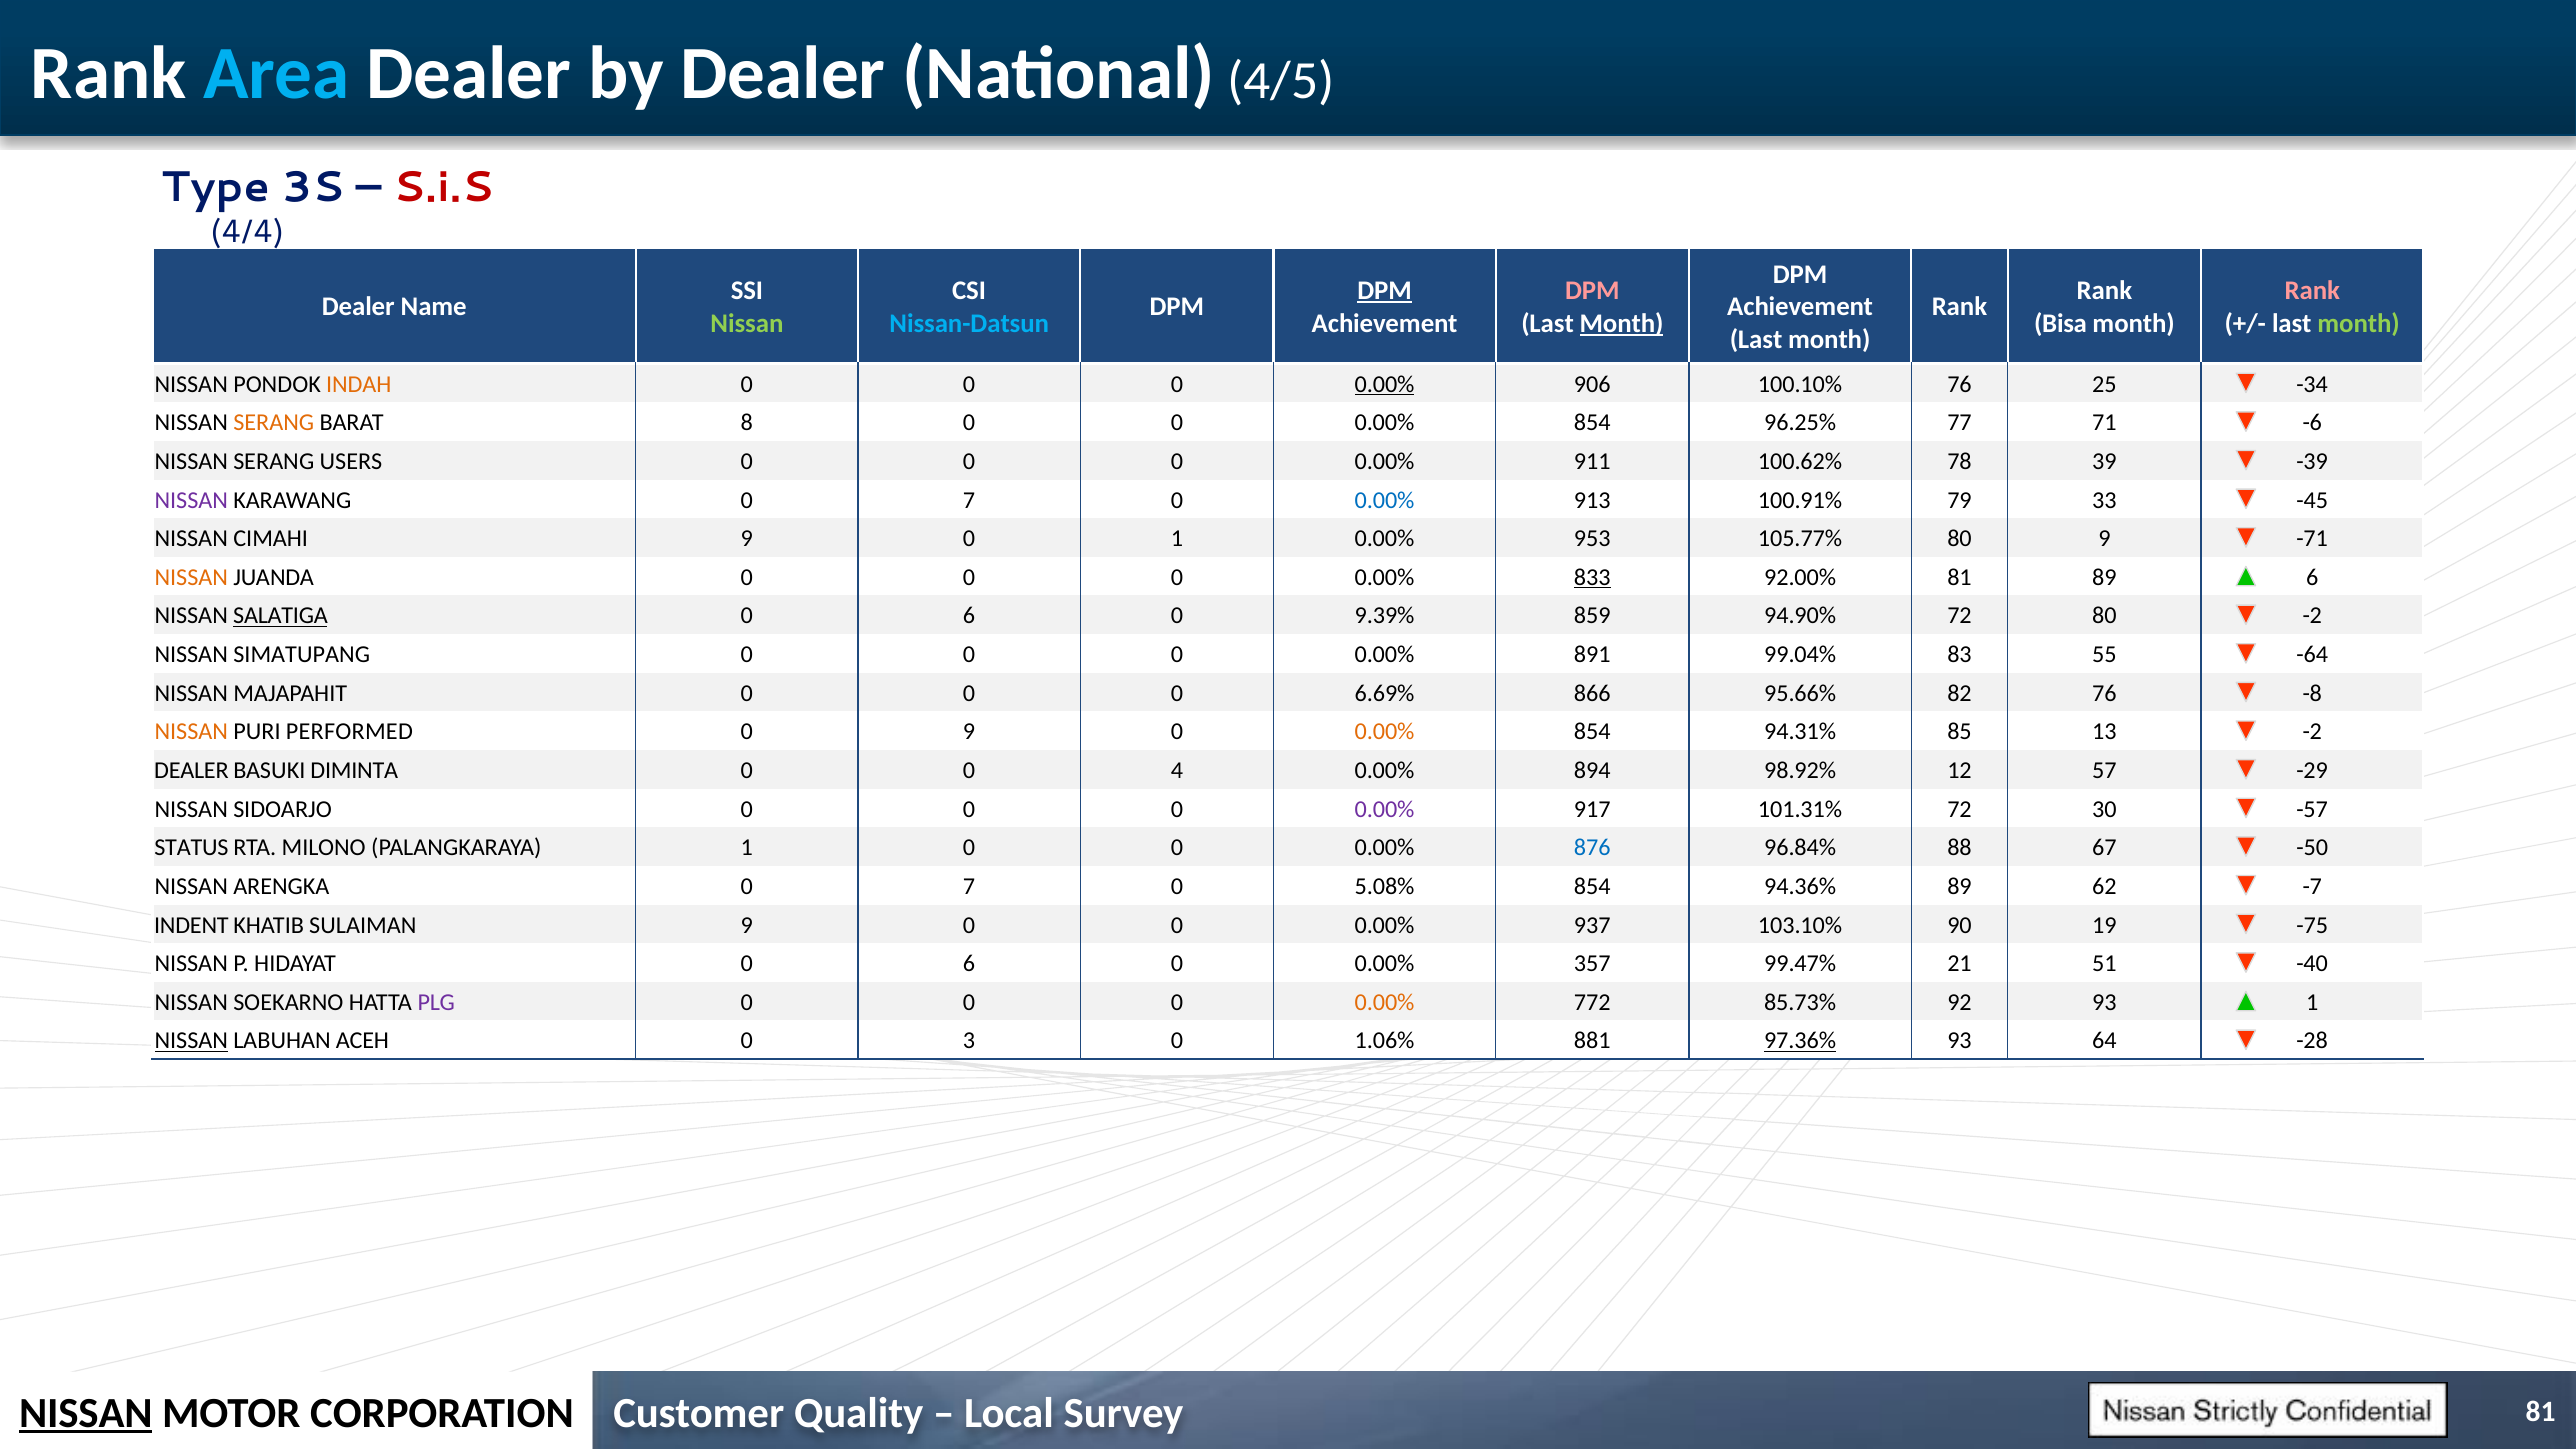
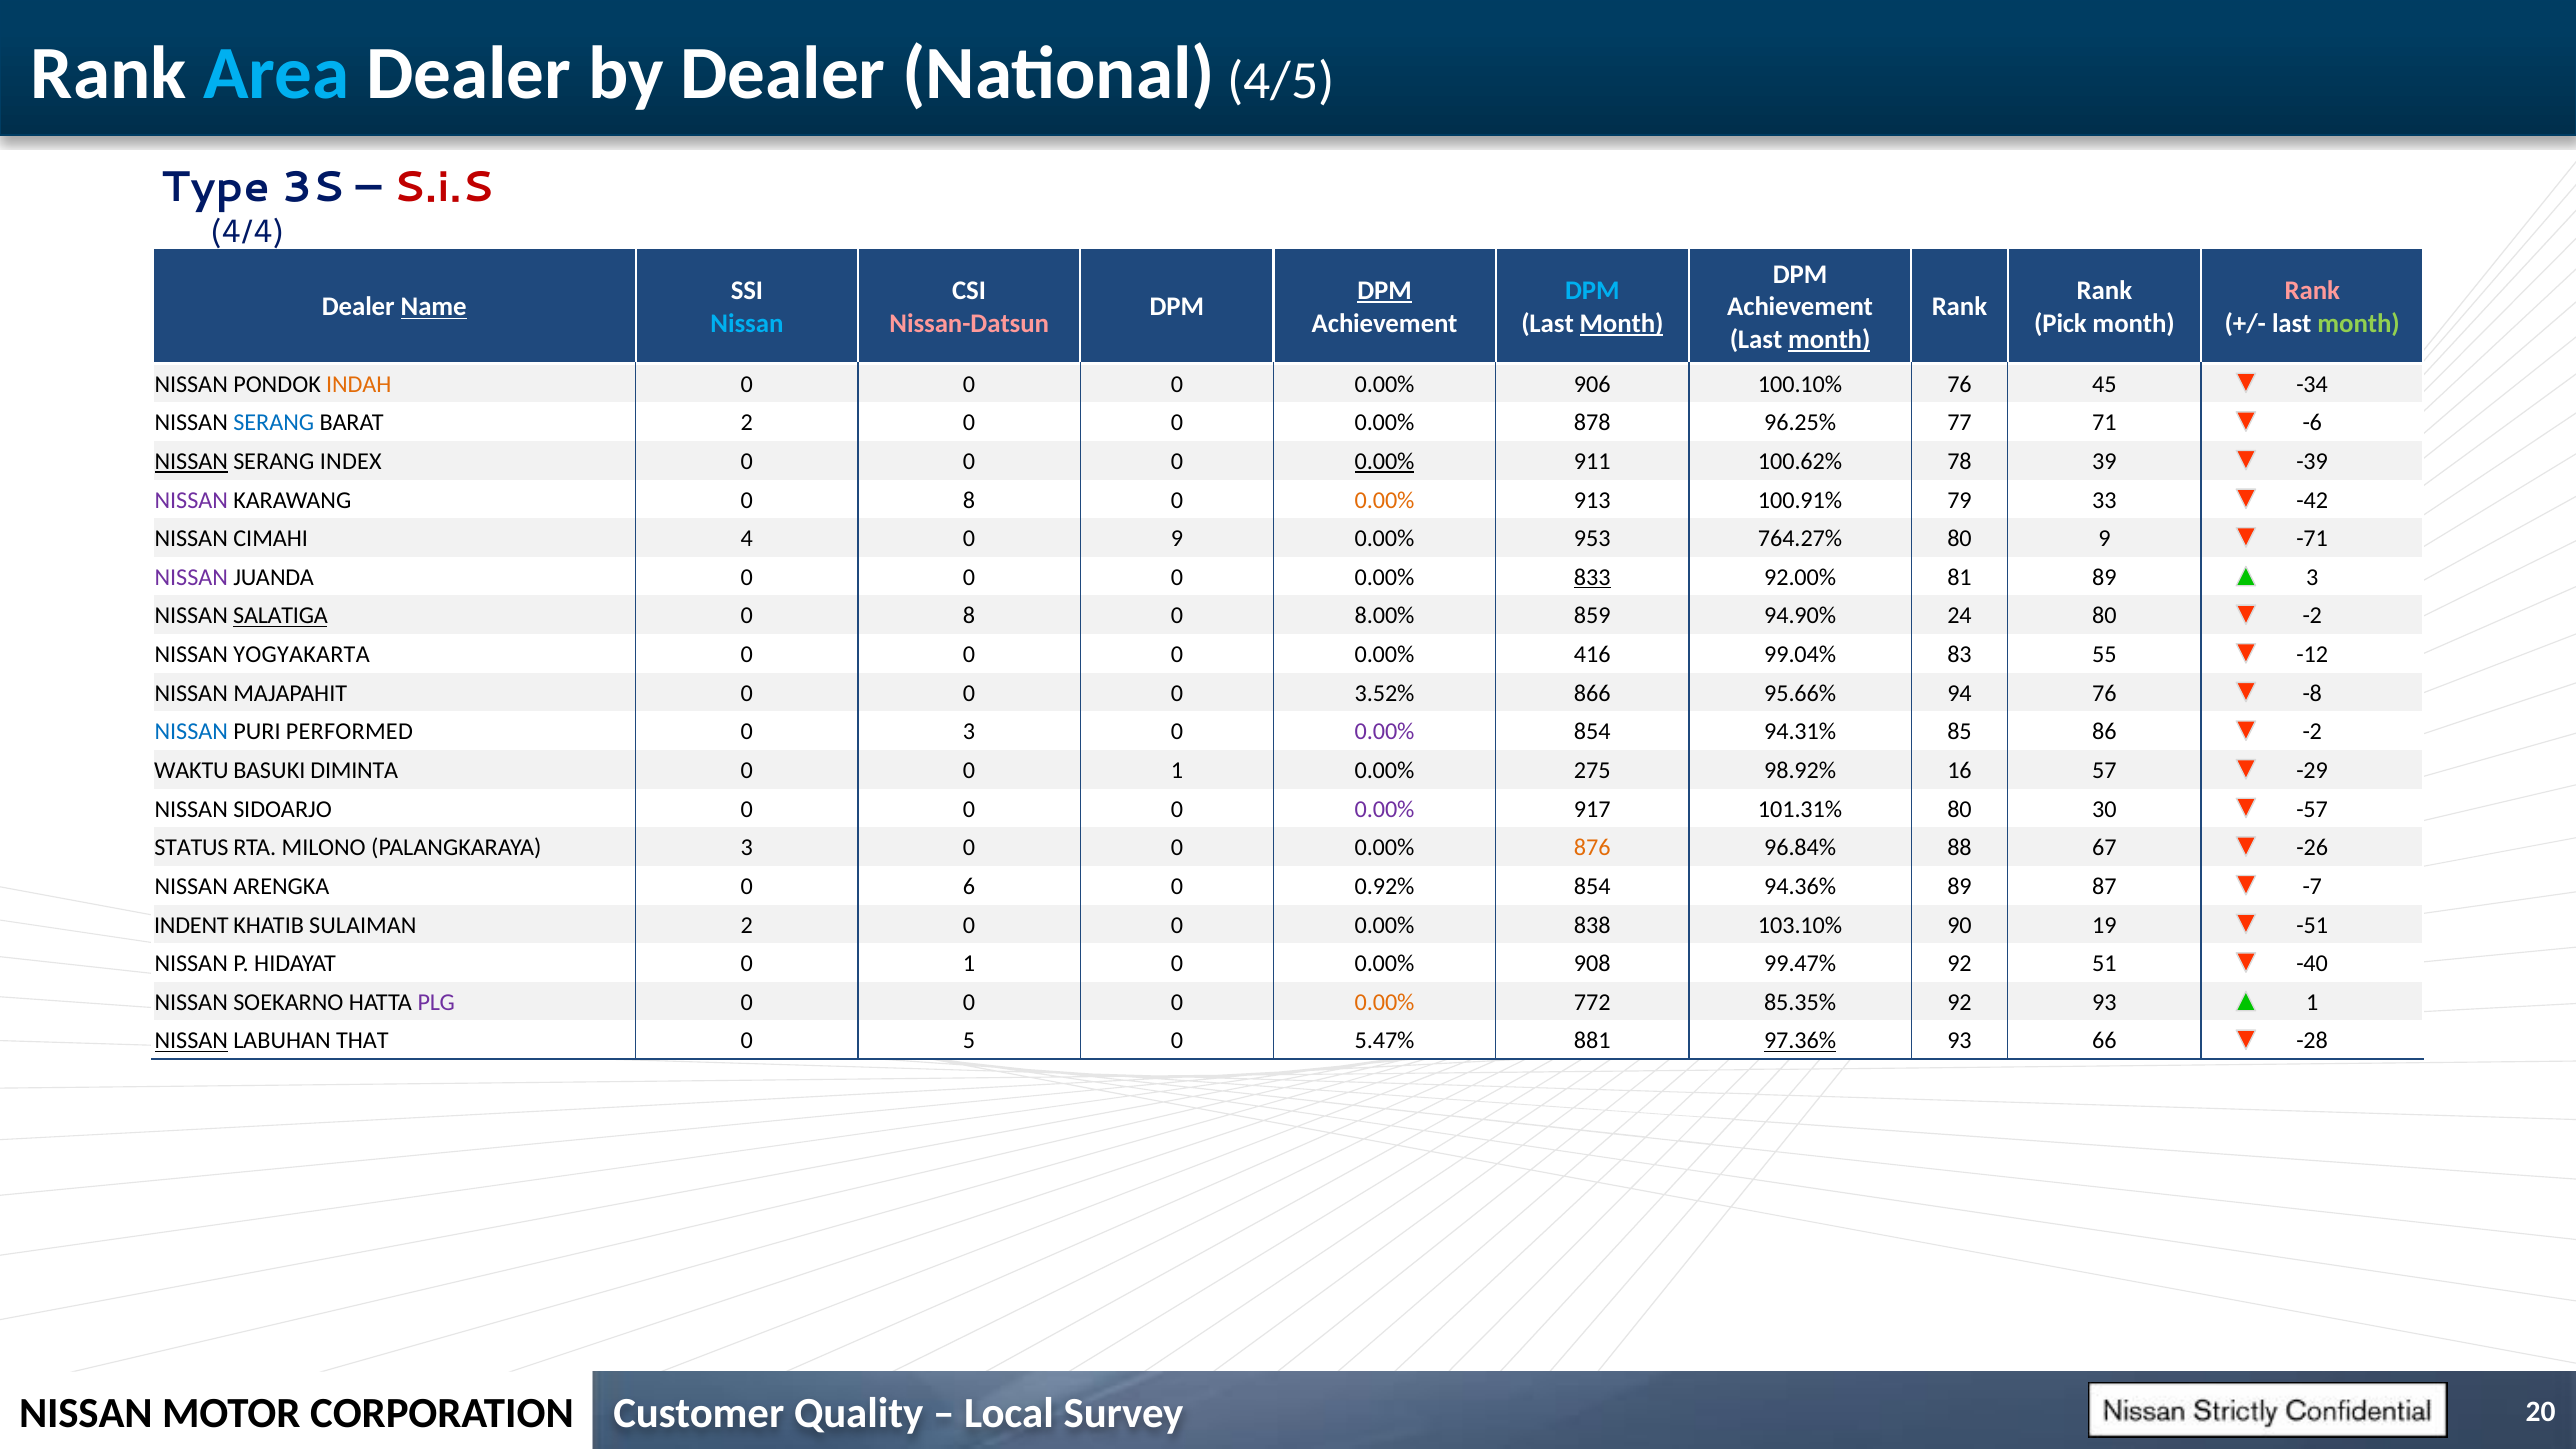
DPM at (1592, 291) colour: pink -> light blue
Name underline: none -> present
Nissan at (747, 323) colour: light green -> light blue
Nissan-Datsun colour: light blue -> pink
Bisa: Bisa -> Pick
month at (1829, 340) underline: none -> present
0.00% at (1385, 384) underline: present -> none
25: 25 -> 45
SERANG at (274, 423) colour: orange -> blue
BARAT 8: 8 -> 2
0 0 0.00% 854: 854 -> 878
NISSAN at (191, 462) underline: none -> present
USERS: USERS -> INDEX
0.00% at (1385, 462) underline: none -> present
KARAWANG 0 7: 7 -> 8
0.00% at (1385, 500) colour: blue -> orange
-45: -45 -> -42
CIMAHI 9: 9 -> 4
0 1: 1 -> 9
105.77%: 105.77% -> 764.27%
NISSAN at (191, 577) colour: orange -> purple
89 6: 6 -> 3
6 at (969, 616): 6 -> 8
9.39%: 9.39% -> 8.00%
94.90% 72: 72 -> 24
SIMATUPANG: SIMATUPANG -> YOGYAKARTA
891: 891 -> 416
-64: -64 -> -12
6.69%: 6.69% -> 3.52%
82: 82 -> 94
NISSAN at (191, 732) colour: orange -> blue
0 9: 9 -> 3
0.00% at (1385, 732) colour: orange -> purple
13: 13 -> 86
DEALER at (191, 771): DEALER -> WAKTU
0 0 4: 4 -> 1
894: 894 -> 275
12: 12 -> 16
101.31% 72: 72 -> 80
PALANGKARAYA 1: 1 -> 3
876 colour: blue -> orange
-50: -50 -> -26
ARENGKA 0 7: 7 -> 6
5.08%: 5.08% -> 0.92%
62: 62 -> 87
SULAIMAN 9: 9 -> 2
937: 937 -> 838
-75: -75 -> -51
HIDAYAT 0 6: 6 -> 1
357: 357 -> 908
99.47% 21: 21 -> 92
85.73%: 85.73% -> 85.35%
ACEH: ACEH -> THAT
3: 3 -> 5
1.06%: 1.06% -> 5.47%
64: 64 -> 66
NISSAN at (86, 1414) underline: present -> none
81 at (2541, 1412): 81 -> 20
